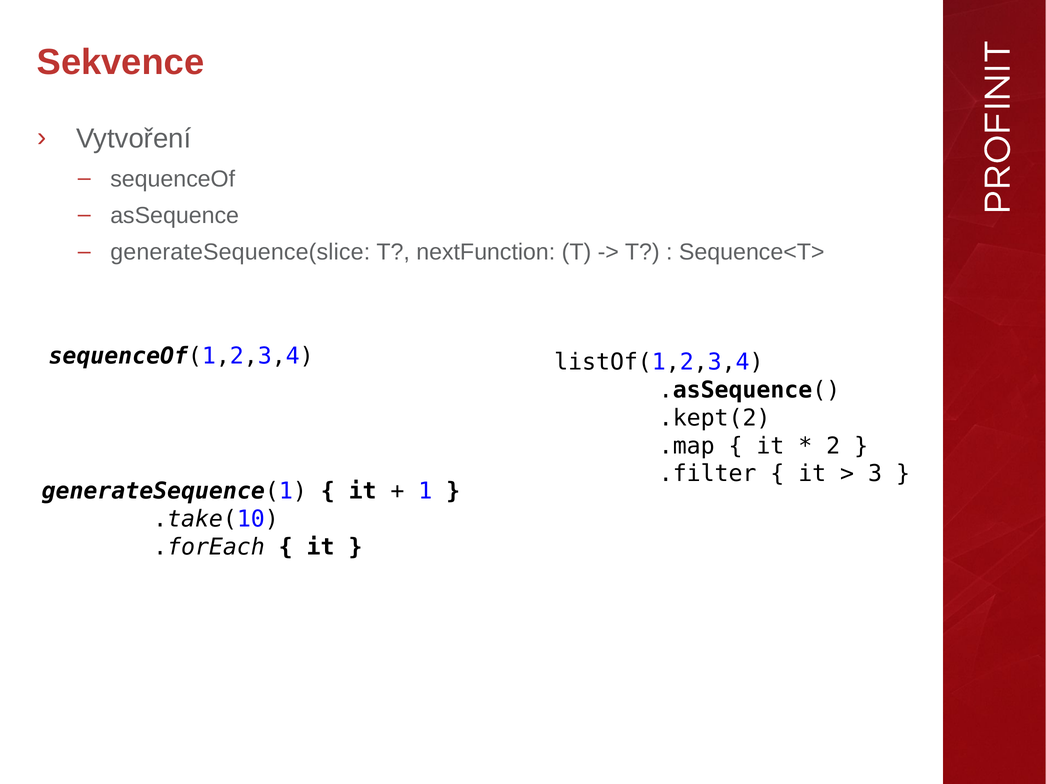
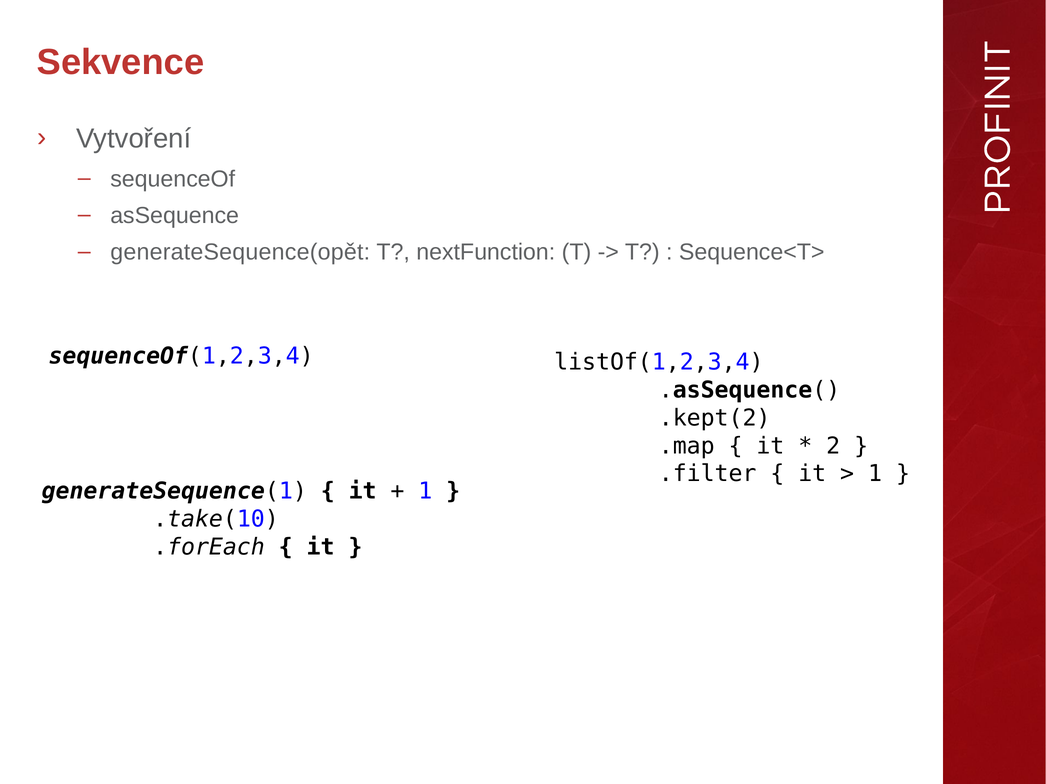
generateSequence(slice: generateSequence(slice -> generateSequence(opět
3 at (875, 474): 3 -> 1
